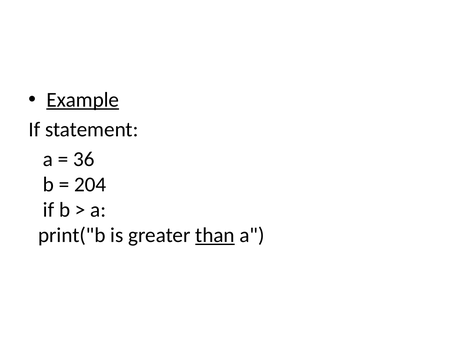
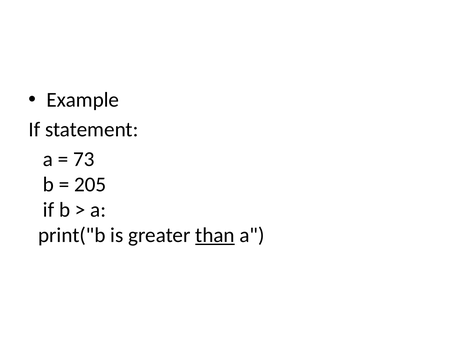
Example underline: present -> none
36: 36 -> 73
204: 204 -> 205
